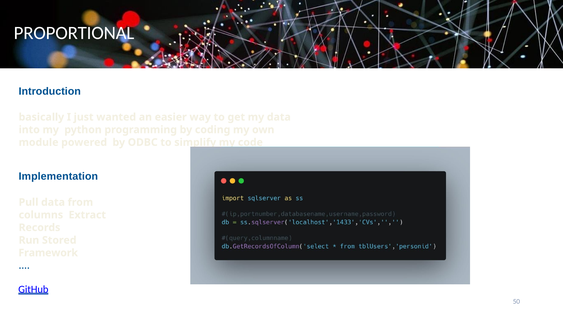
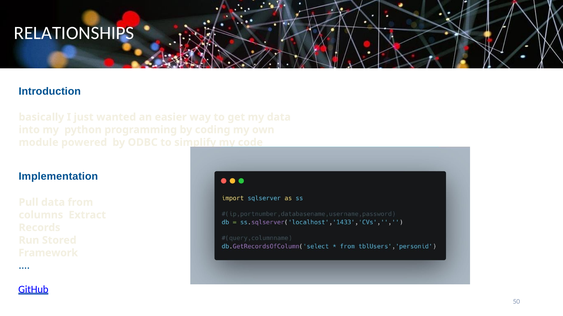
PROPORTIONAL: PROPORTIONAL -> RELATIONSHIPS
